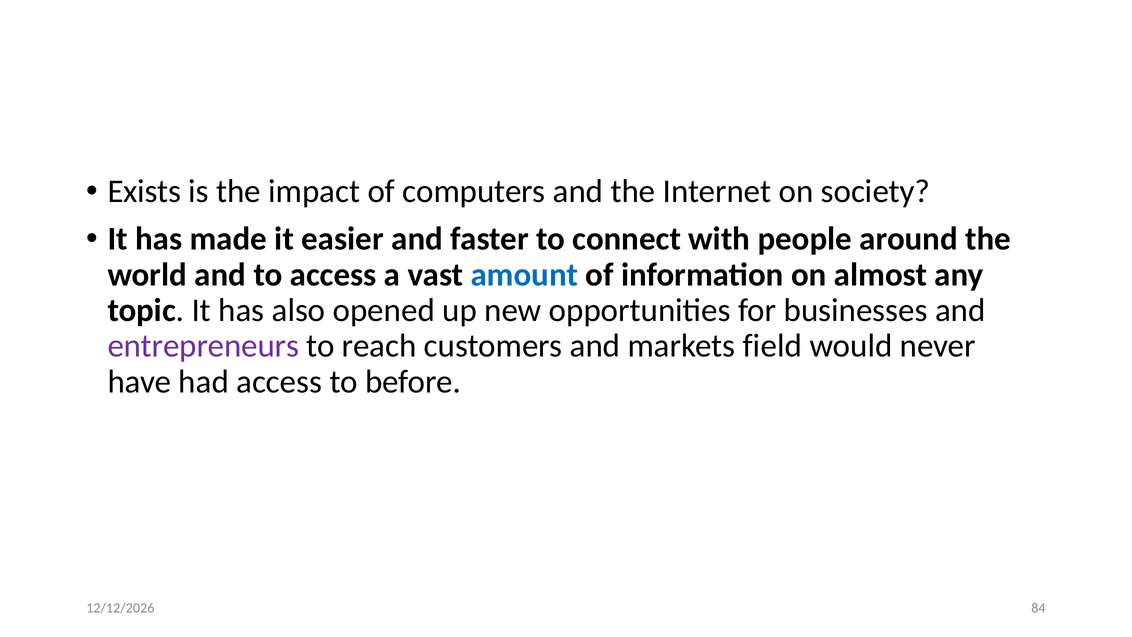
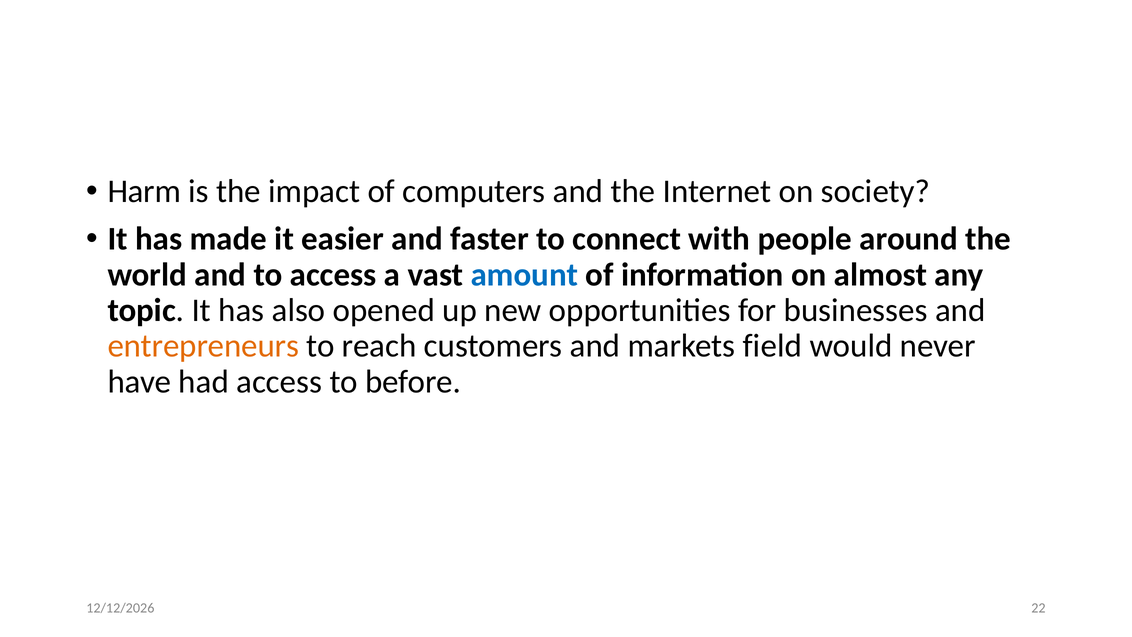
Exists: Exists -> Harm
entrepreneurs colour: purple -> orange
84: 84 -> 22
